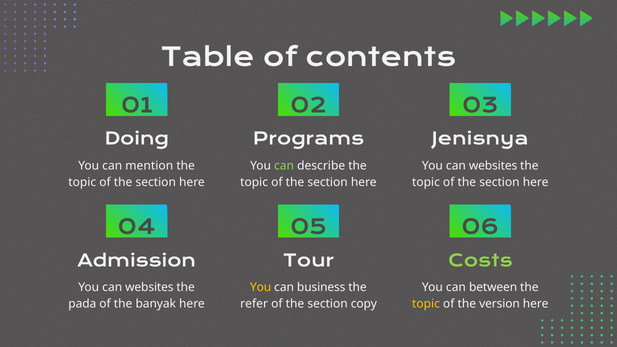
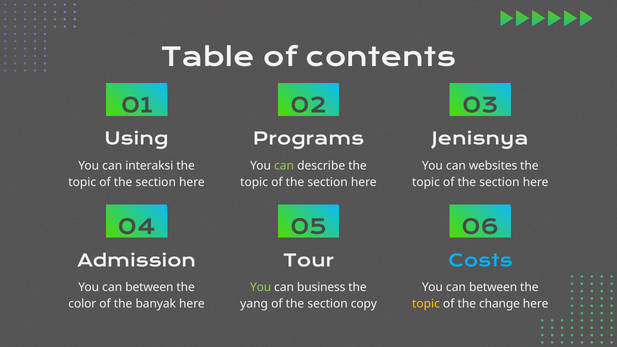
Doing: Doing -> Using
mention: mention -> interaksi
Costs colour: light green -> light blue
websites at (149, 288): websites -> between
You at (261, 288) colour: yellow -> light green
pada: pada -> color
refer: refer -> yang
version: version -> change
